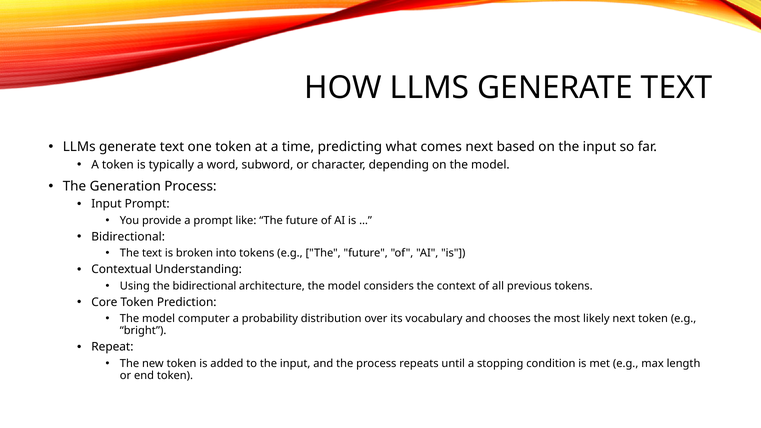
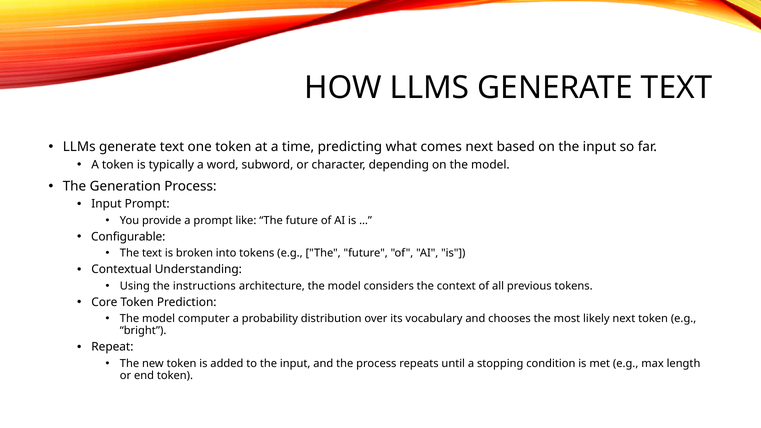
Bidirectional at (128, 237): Bidirectional -> Configurable
the bidirectional: bidirectional -> instructions
